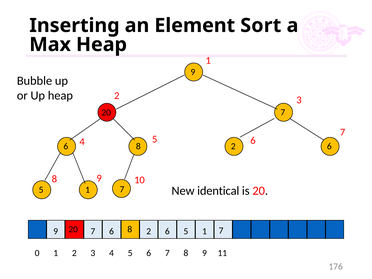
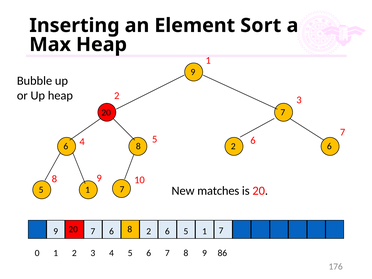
identical: identical -> matches
11: 11 -> 86
